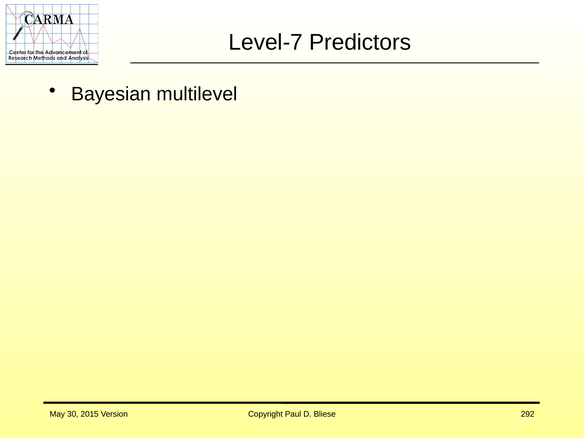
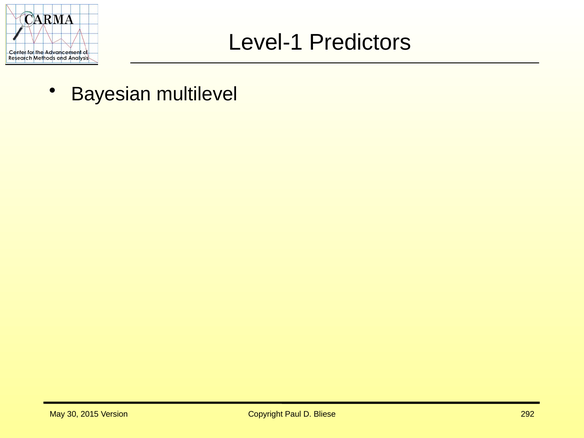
Level-7: Level-7 -> Level-1
